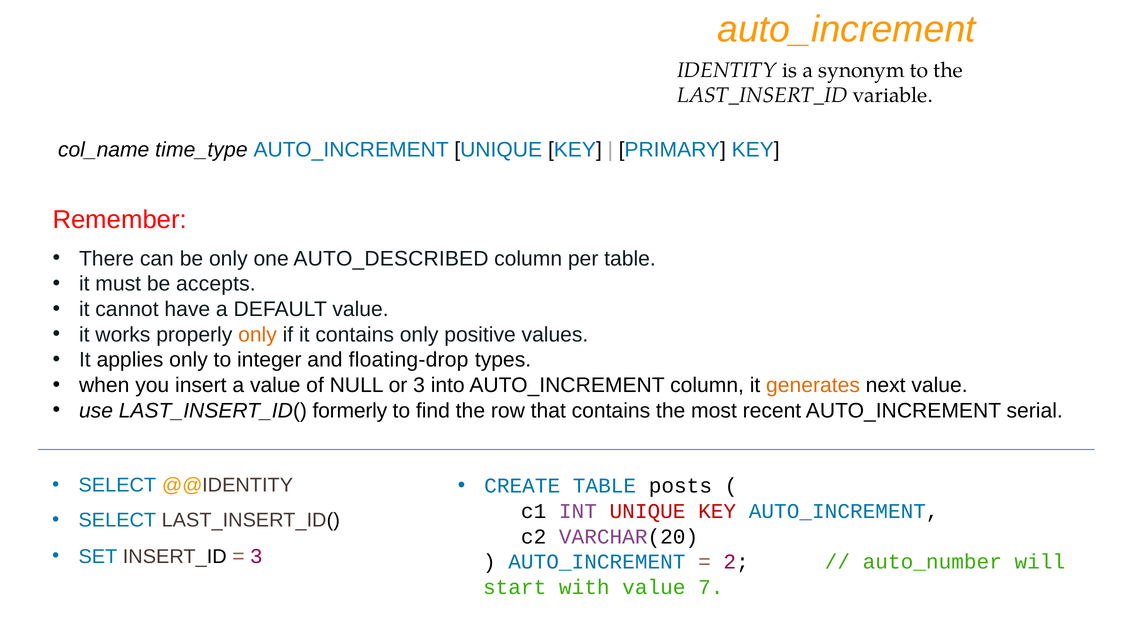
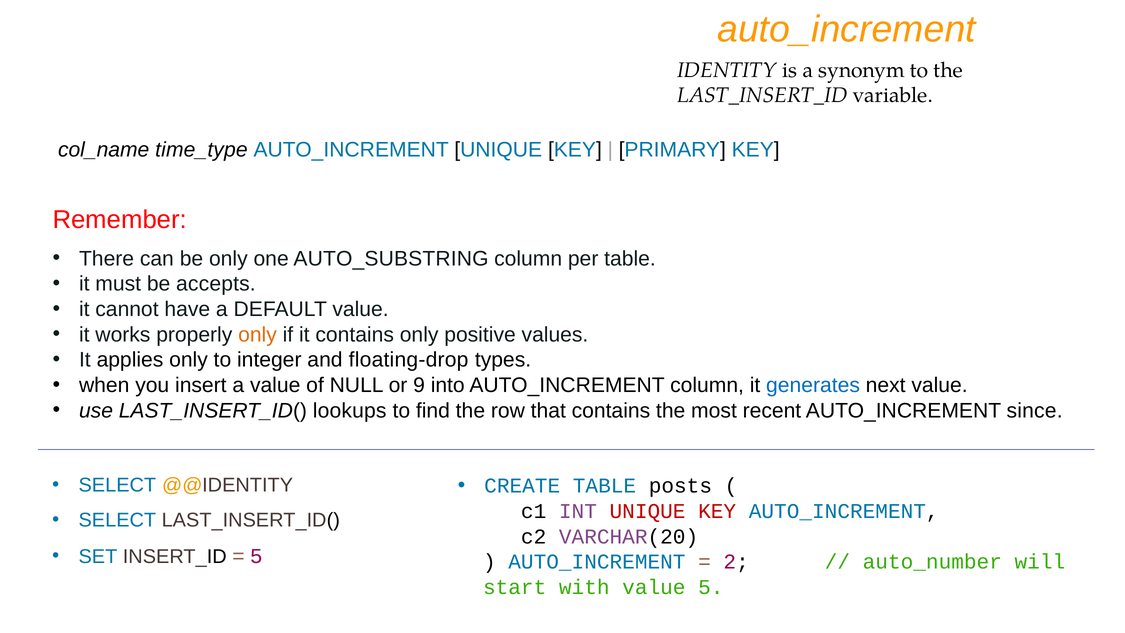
AUTO_DESCRIBED: AUTO_DESCRIBED -> AUTO_SUBSTRING
or 3: 3 -> 9
generates colour: orange -> blue
formerly: formerly -> lookups
serial: serial -> since
3 at (256, 556): 3 -> 5
value 7: 7 -> 5
